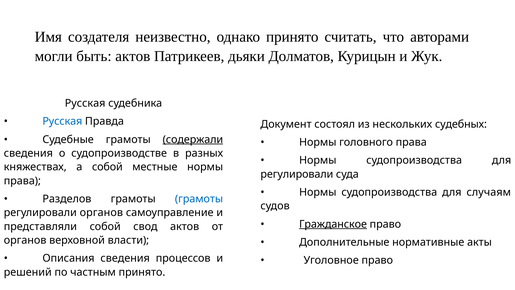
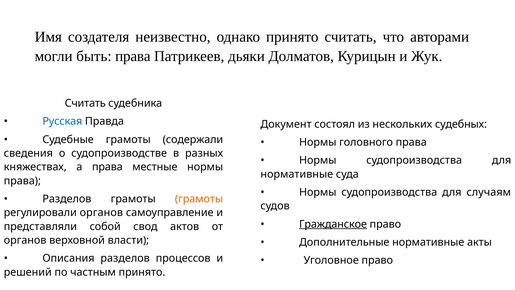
быть актов: актов -> права
Русская at (85, 103): Русская -> Считать
содержали underline: present -> none
а собой: собой -> права
регулировали at (297, 174): регулировали -> нормативные
грамоты at (199, 199) colour: blue -> orange
Описания сведения: сведения -> разделов
